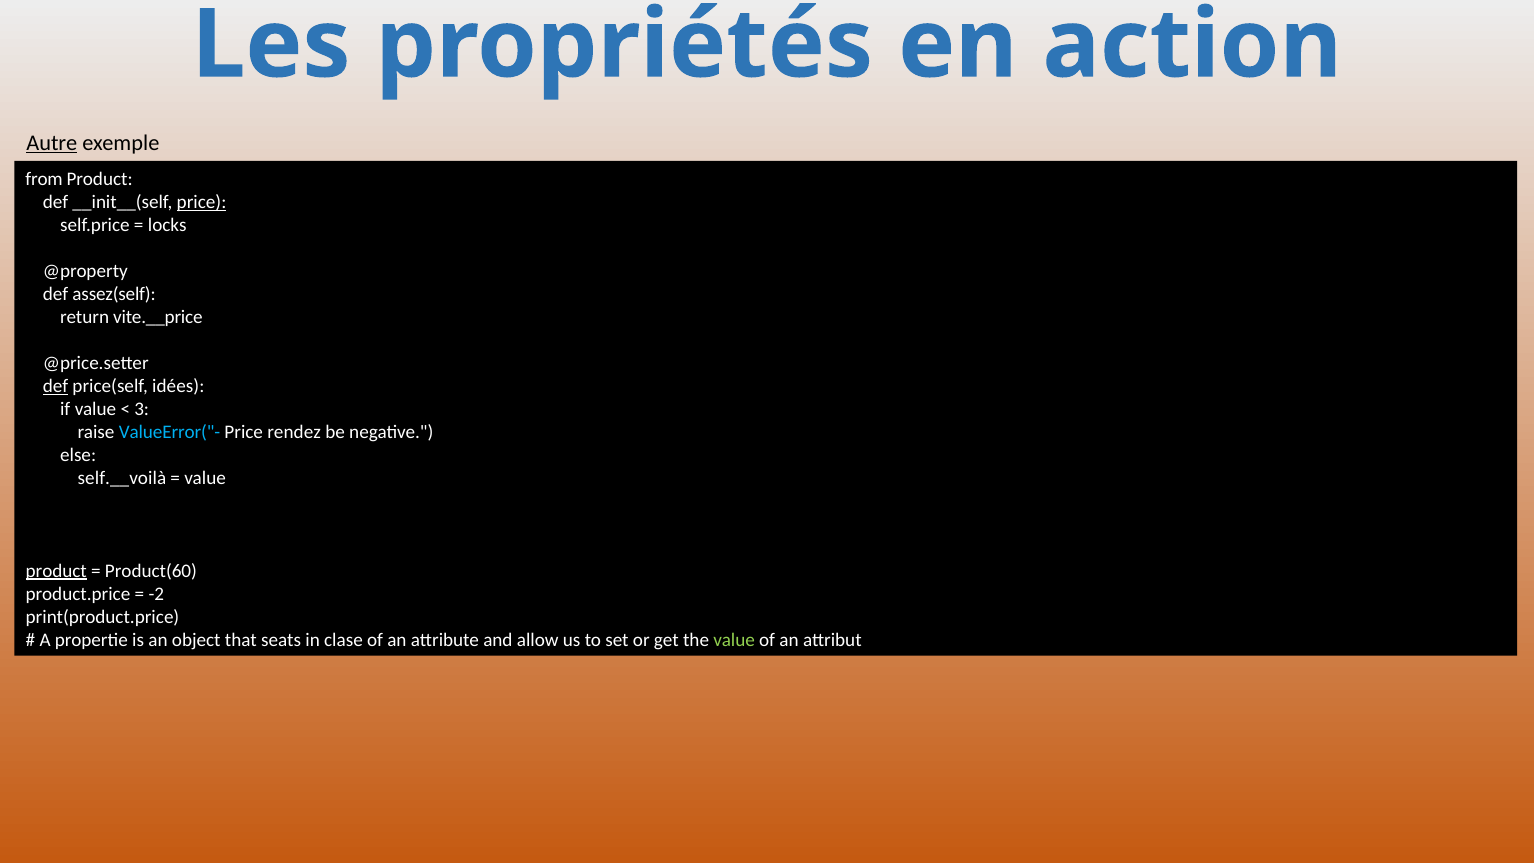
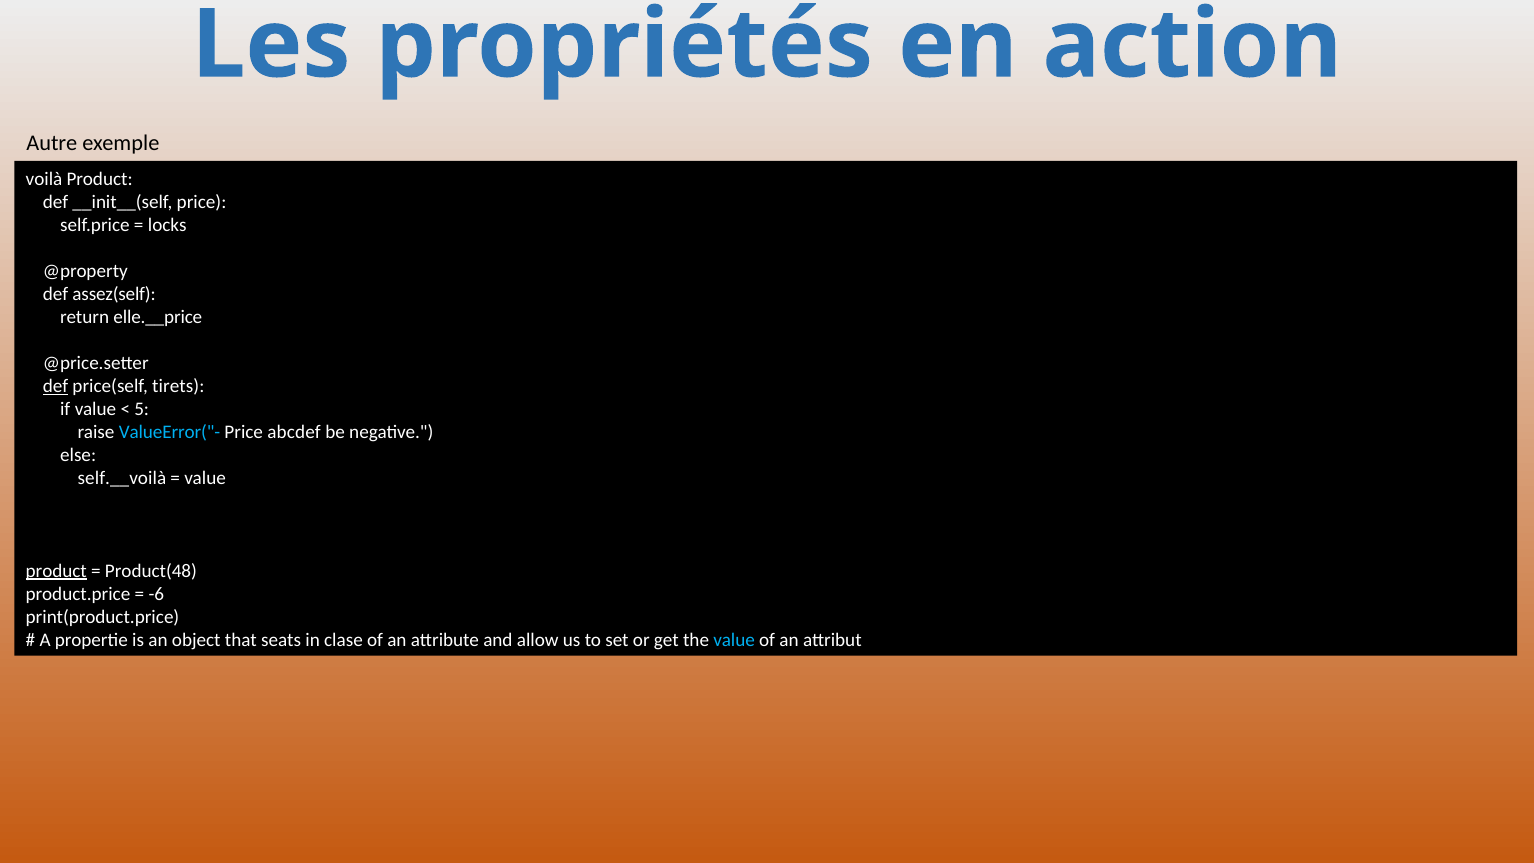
Autre underline: present -> none
from: from -> voilà
price at (202, 202) underline: present -> none
vite.__price: vite.__price -> elle.__price
idées: idées -> tirets
3: 3 -> 5
rendez: rendez -> abcdef
Product(60: Product(60 -> Product(48
-2: -2 -> -6
value at (734, 640) colour: light green -> light blue
